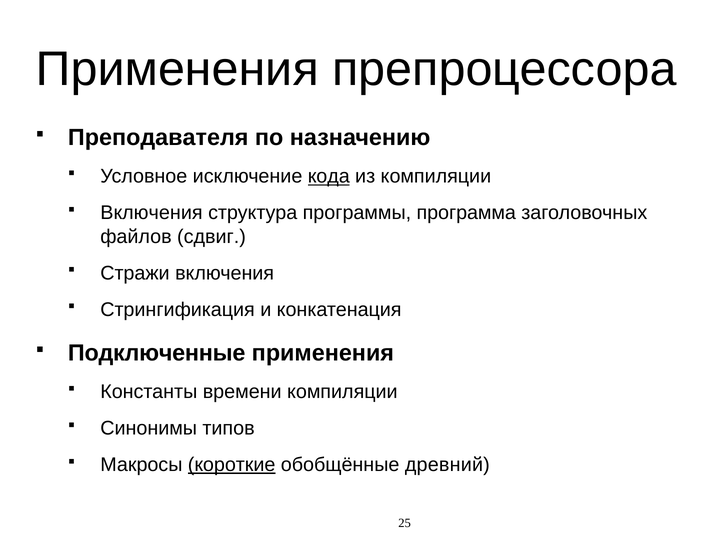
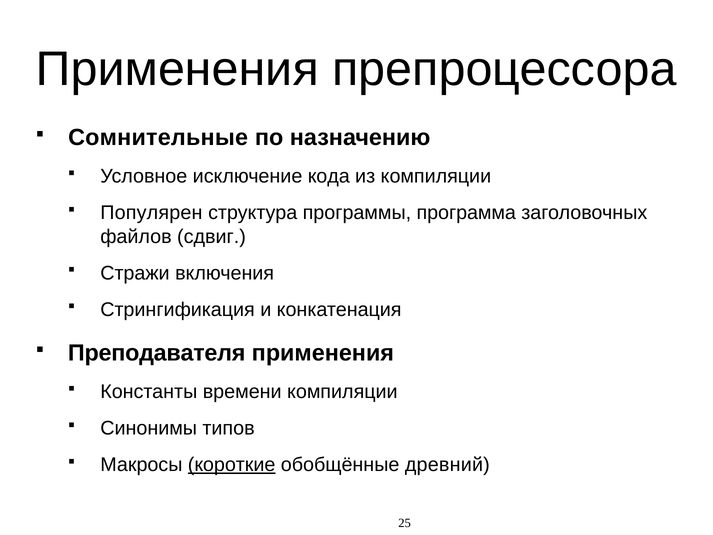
Преподавателя: Преподавателя -> Сомнительные
кода underline: present -> none
Включения at (151, 213): Включения -> Популярен
Подключенные: Подключенные -> Преподавателя
